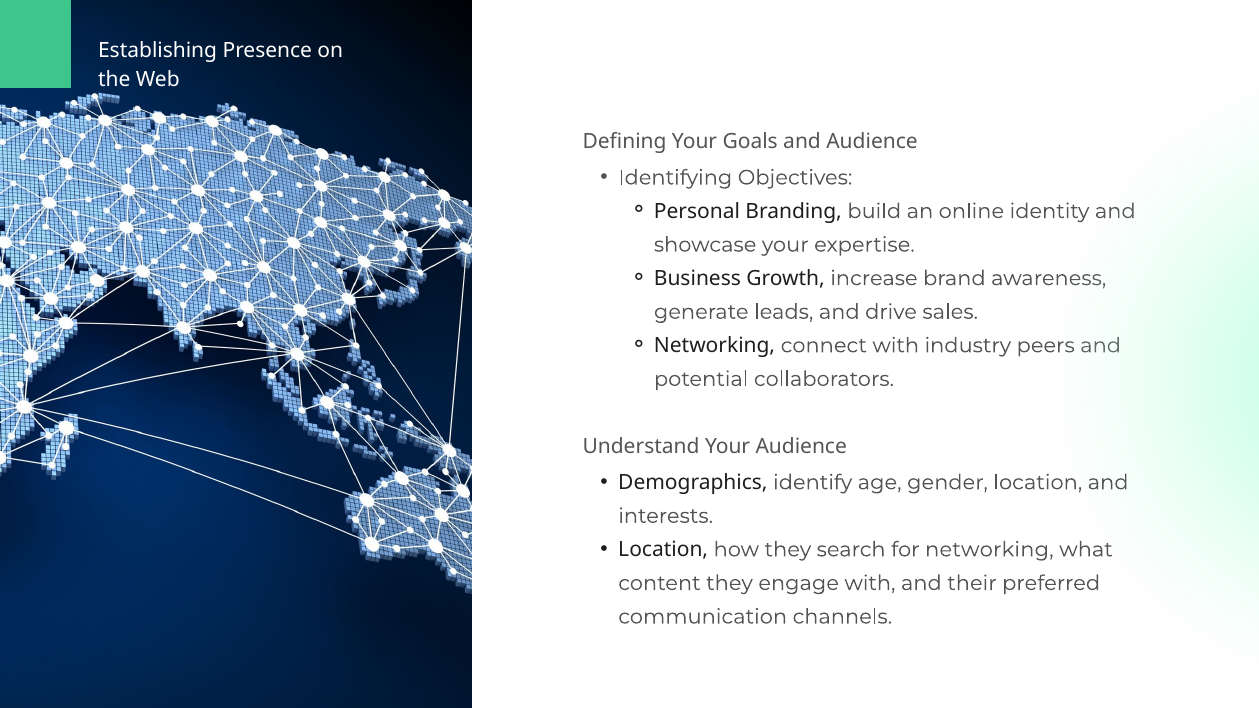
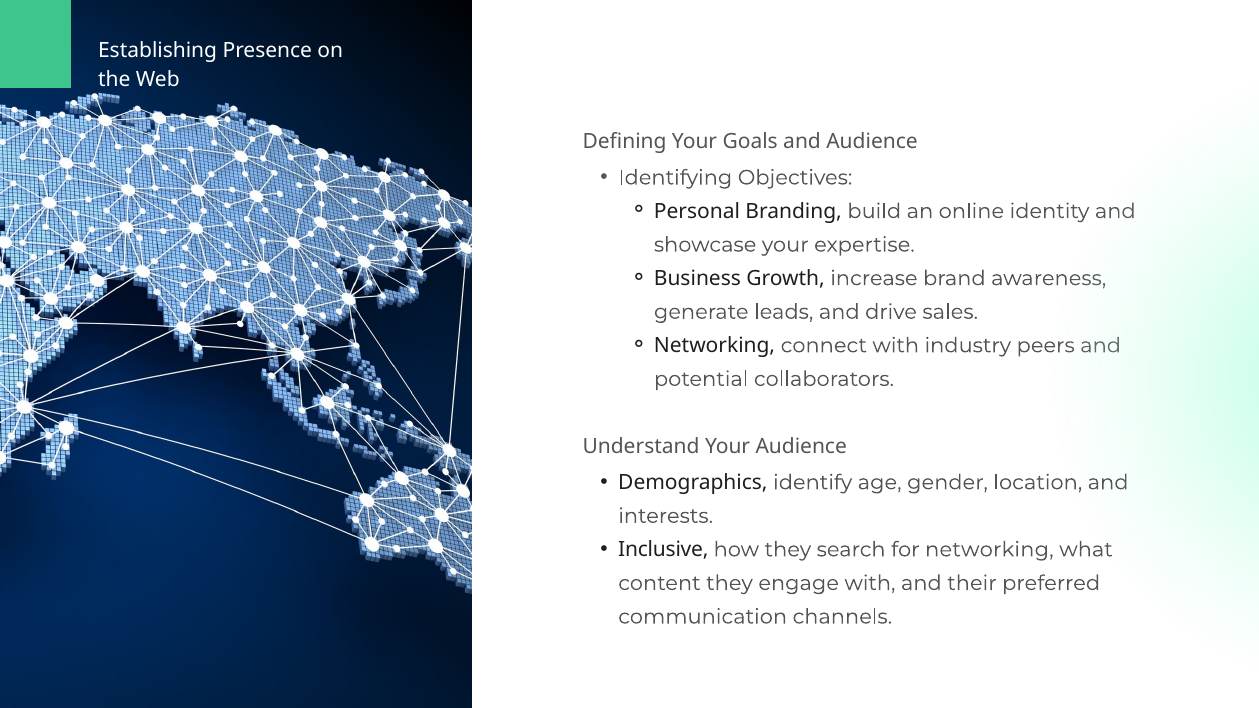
Location at (663, 550): Location -> Inclusive
